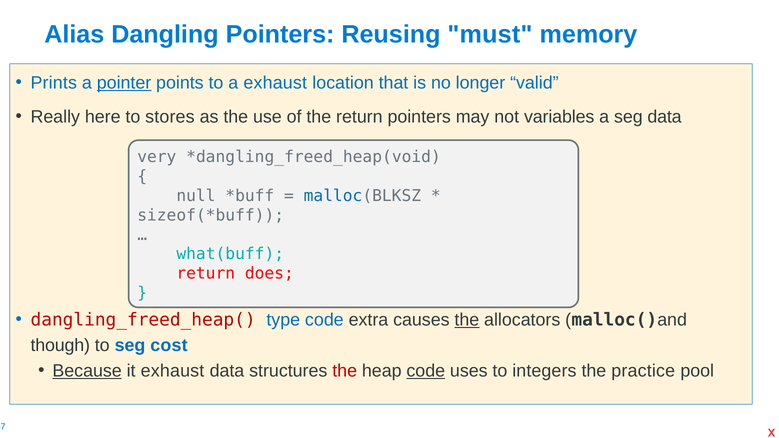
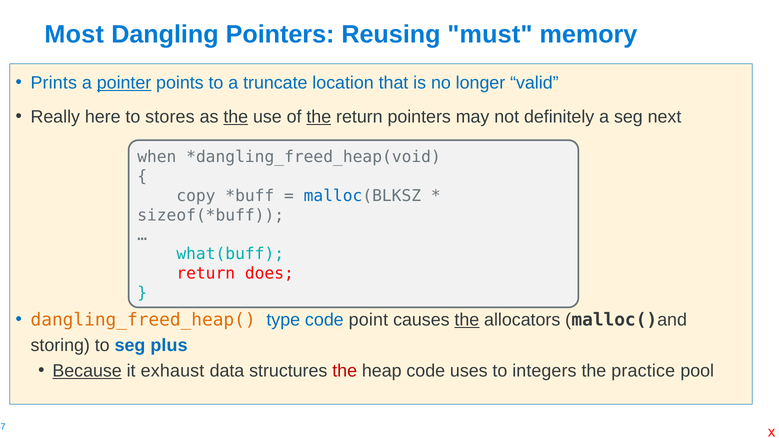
Alias: Alias -> Most
a exhaust: exhaust -> truncate
the at (236, 117) underline: none -> present
the at (319, 117) underline: none -> present
variables: variables -> definitely
seg data: data -> next
very: very -> when
null: null -> copy
dangling_freed_heap( colour: red -> orange
extra: extra -> point
though: though -> storing
cost: cost -> plus
code at (426, 371) underline: present -> none
